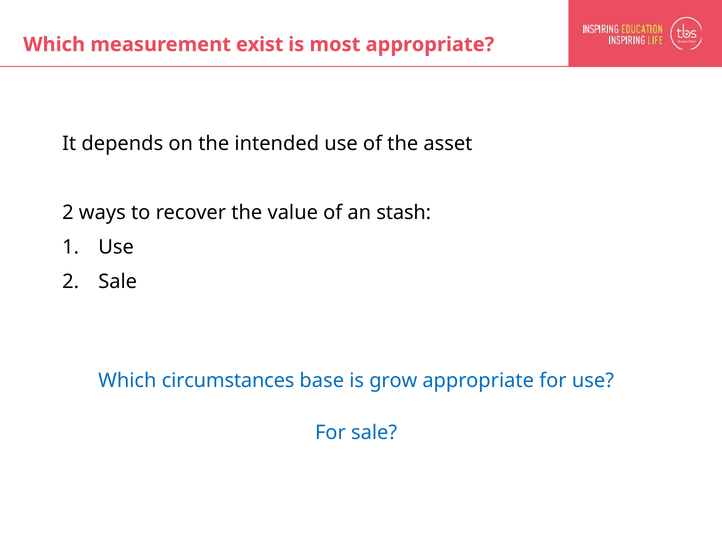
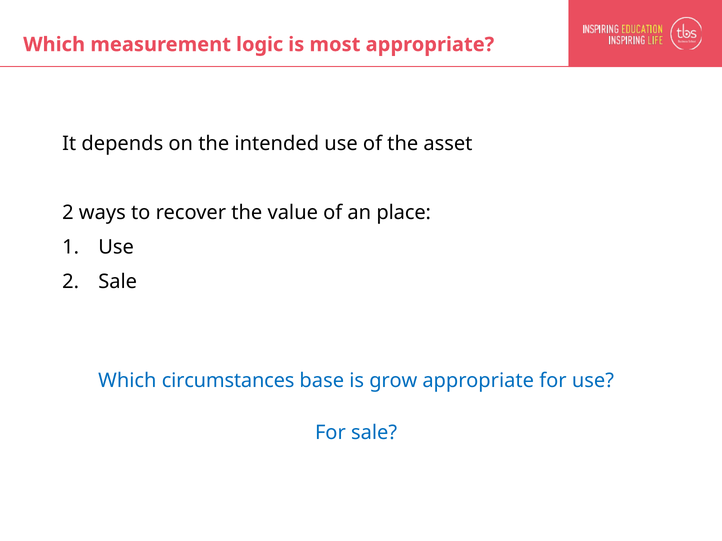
exist: exist -> logic
stash: stash -> place
